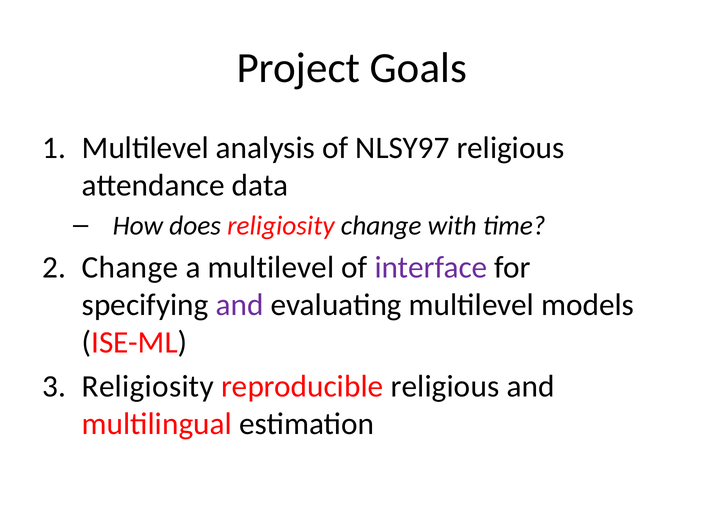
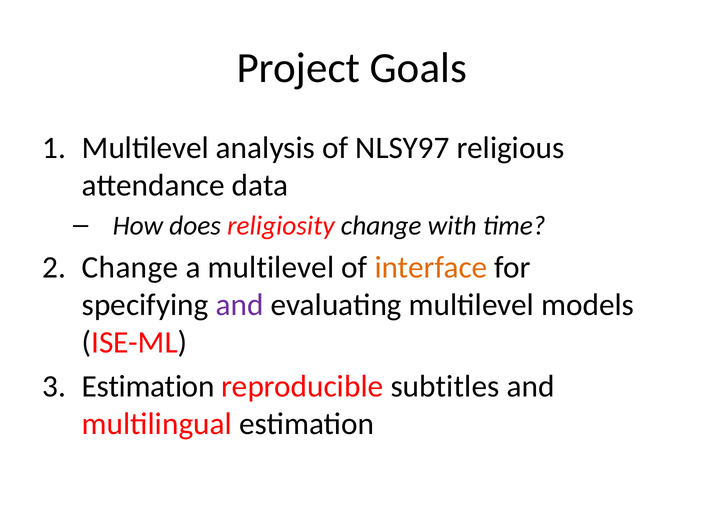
interface colour: purple -> orange
Religiosity at (148, 386): Religiosity -> Estimation
reproducible religious: religious -> subtitles
